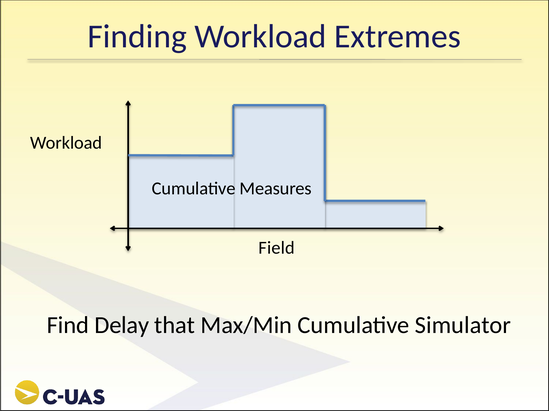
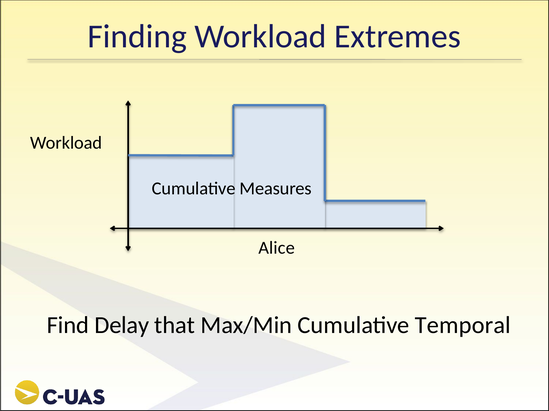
Field: Field -> Alice
Simulator: Simulator -> Temporal
